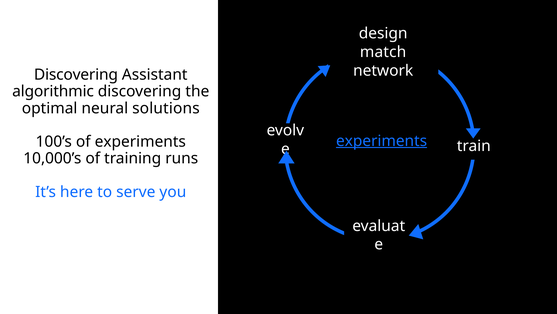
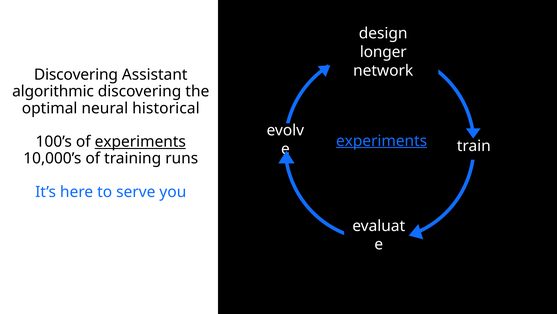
match: match -> longer
solutions: solutions -> historical
experiments at (140, 141) underline: none -> present
